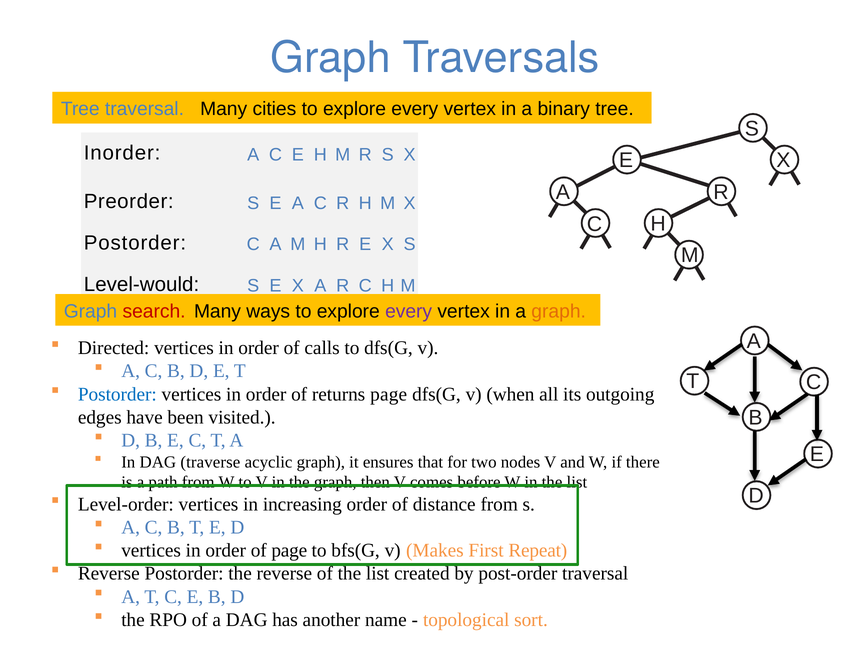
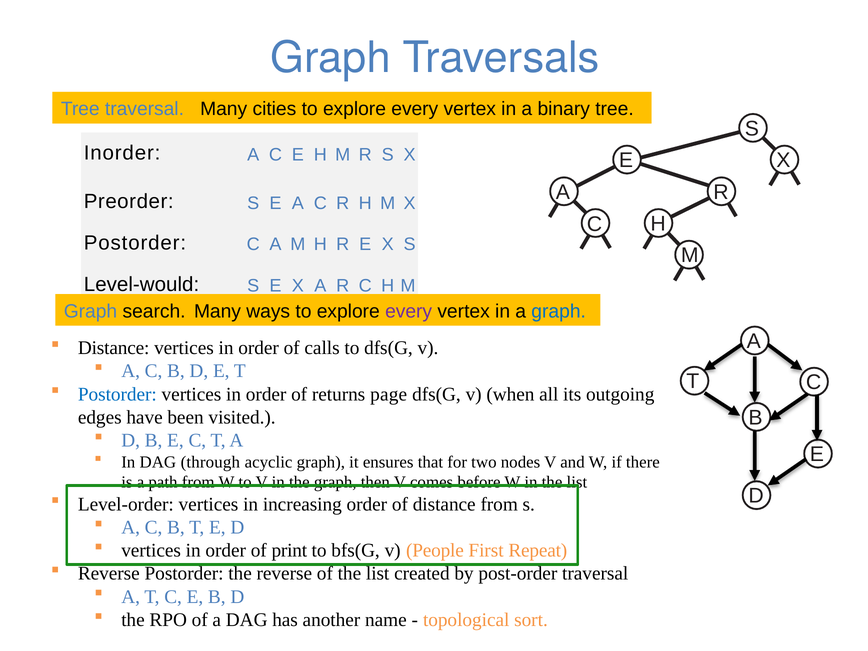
search colour: red -> black
graph at (559, 311) colour: orange -> blue
Directed at (114, 348): Directed -> Distance
traverse: traverse -> through
of page: page -> print
Makes: Makes -> People
